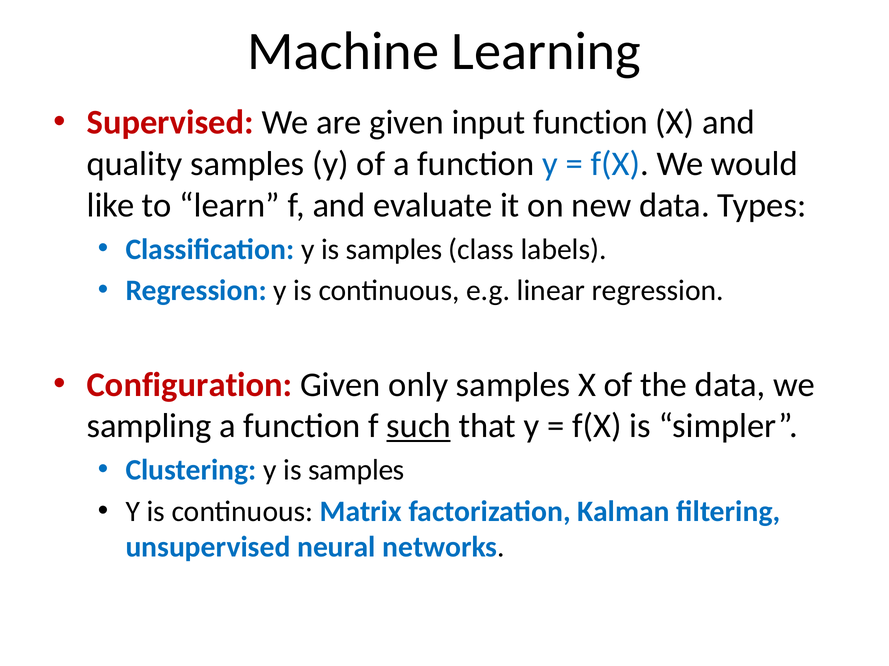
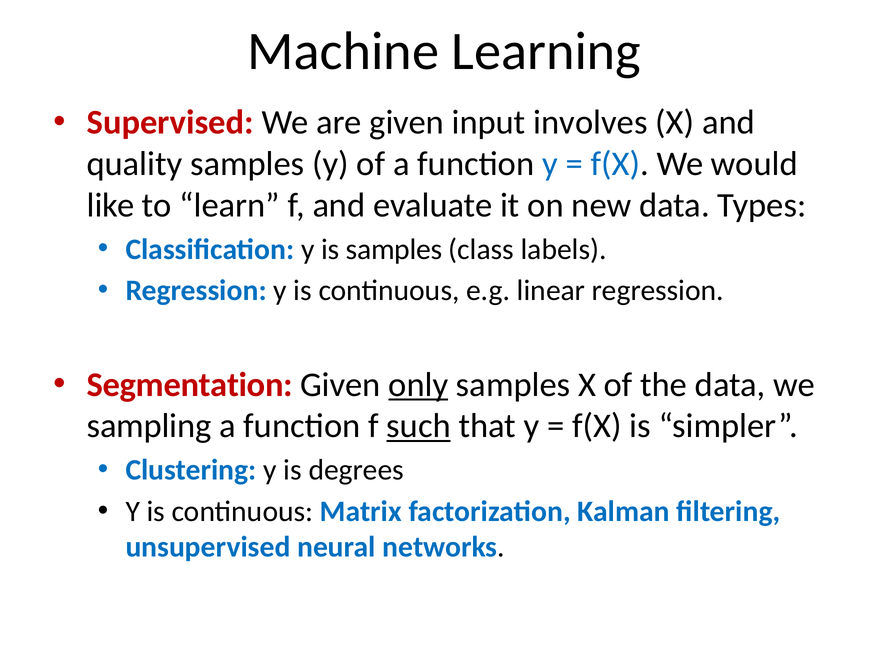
input function: function -> involves
Configuration: Configuration -> Segmentation
only underline: none -> present
Clustering y is samples: samples -> degrees
